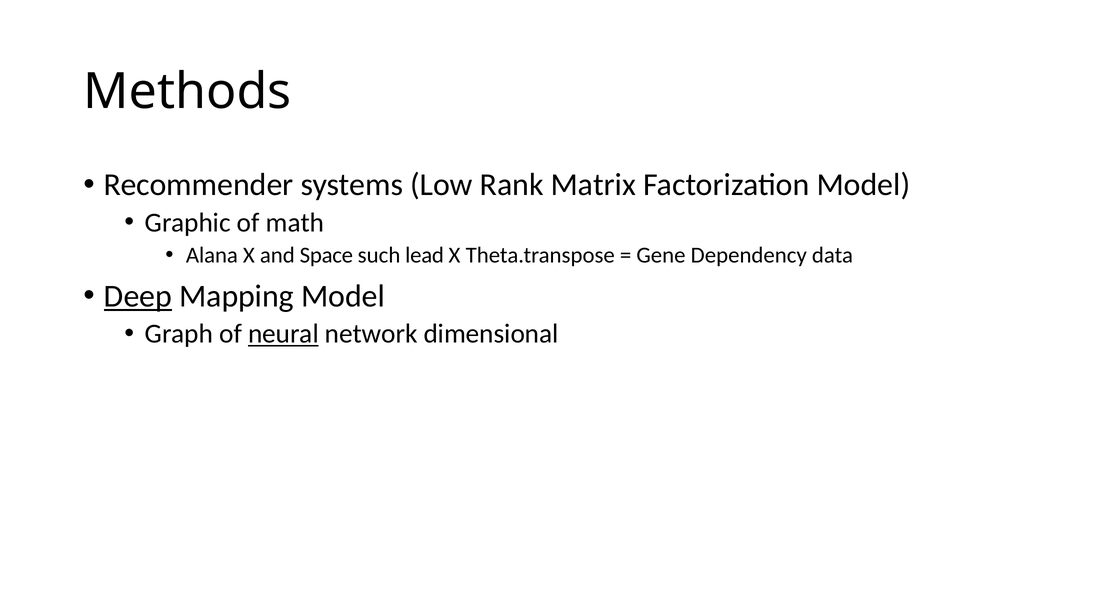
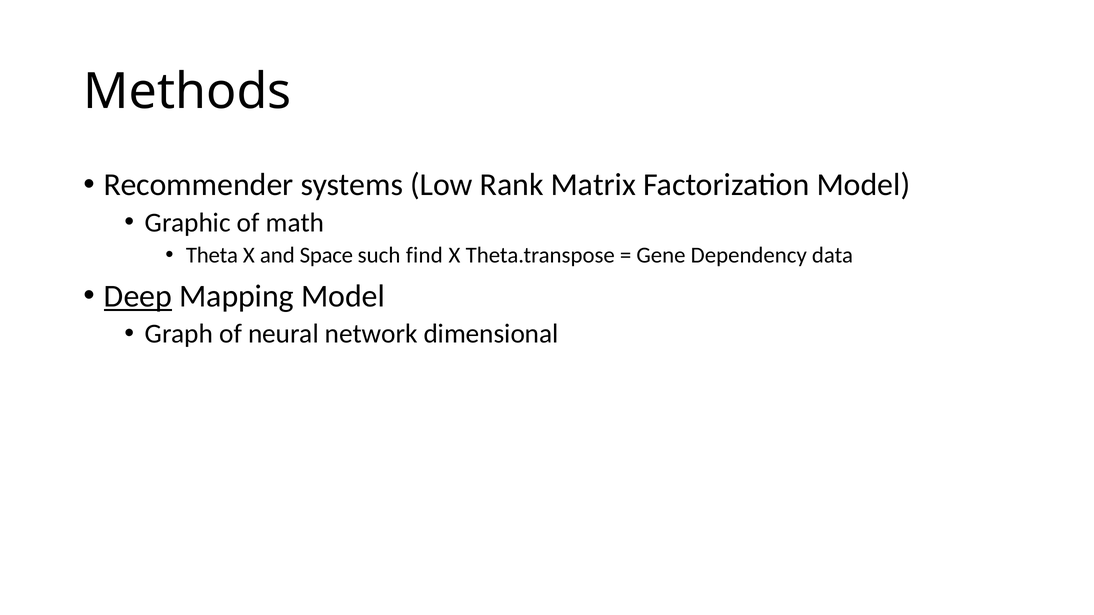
Alana: Alana -> Theta
lead: lead -> find
neural underline: present -> none
